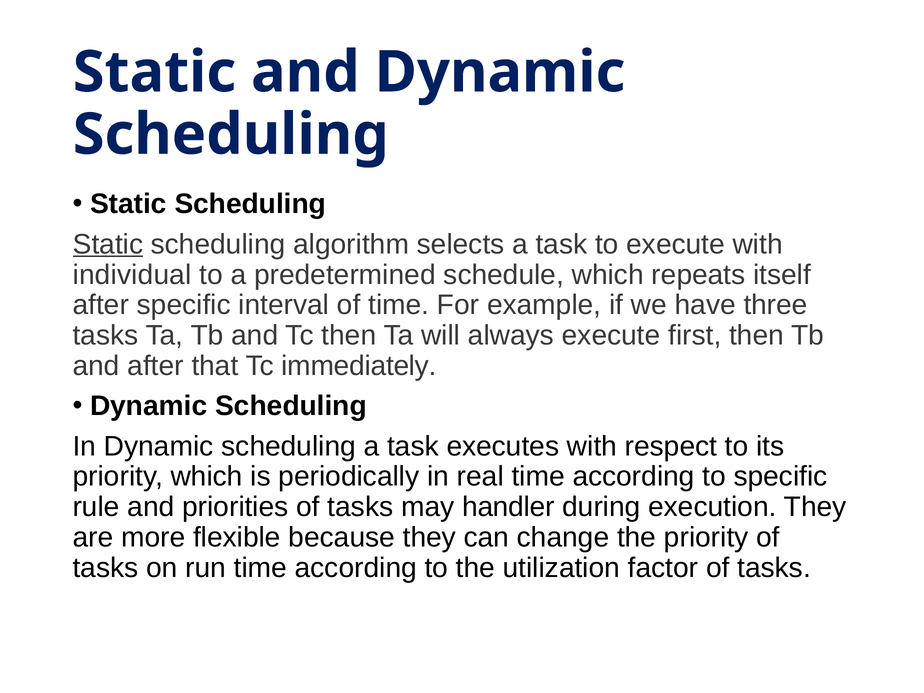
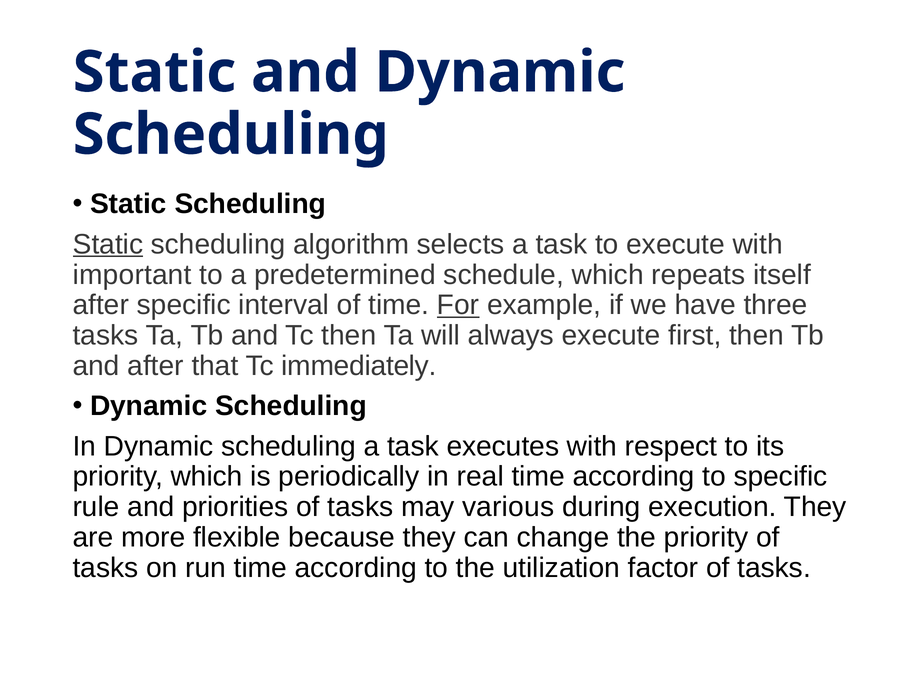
individual: individual -> important
For underline: none -> present
handler: handler -> various
